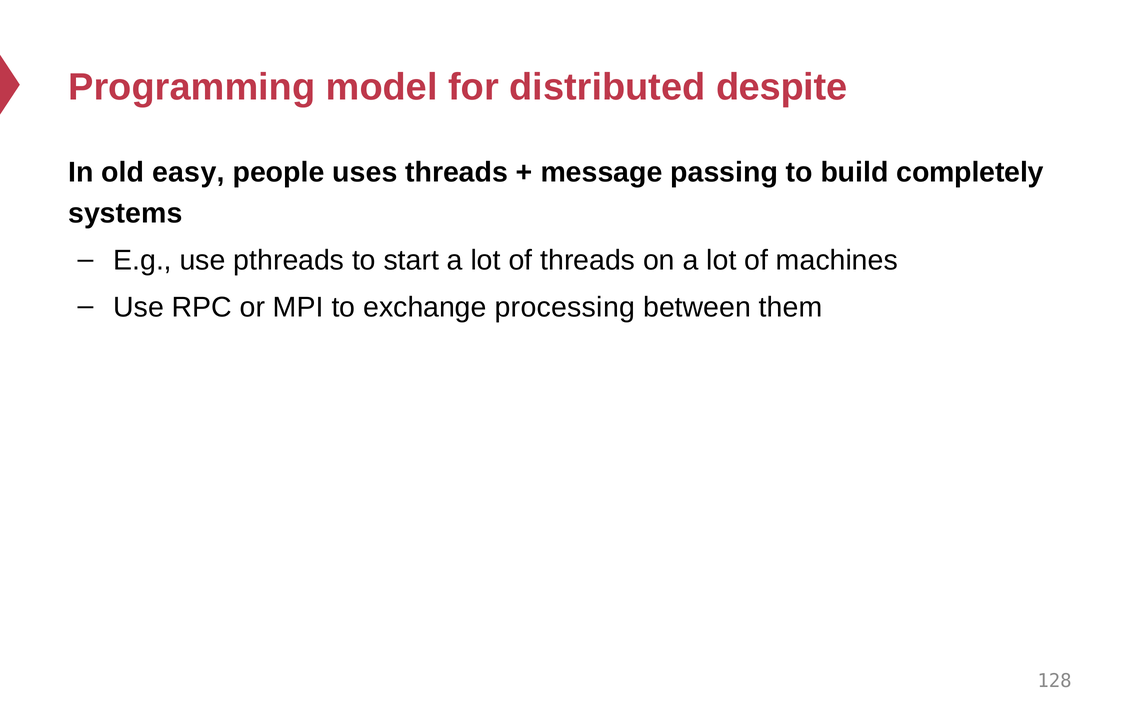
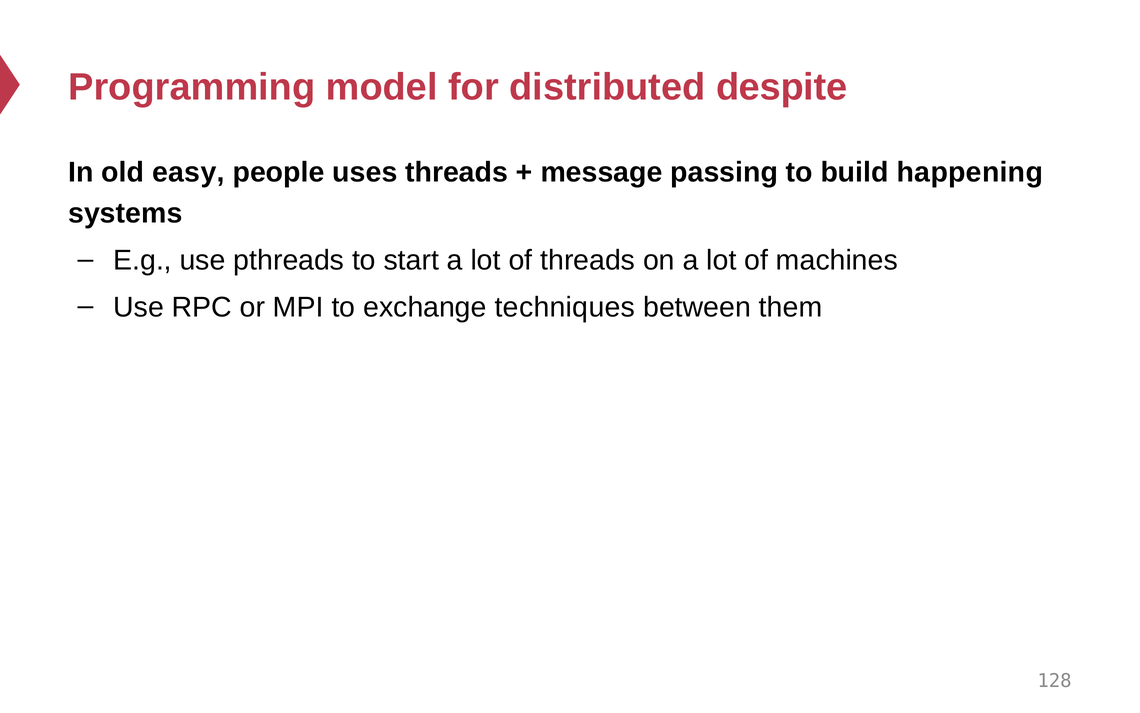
completely: completely -> happening
processing: processing -> techniques
